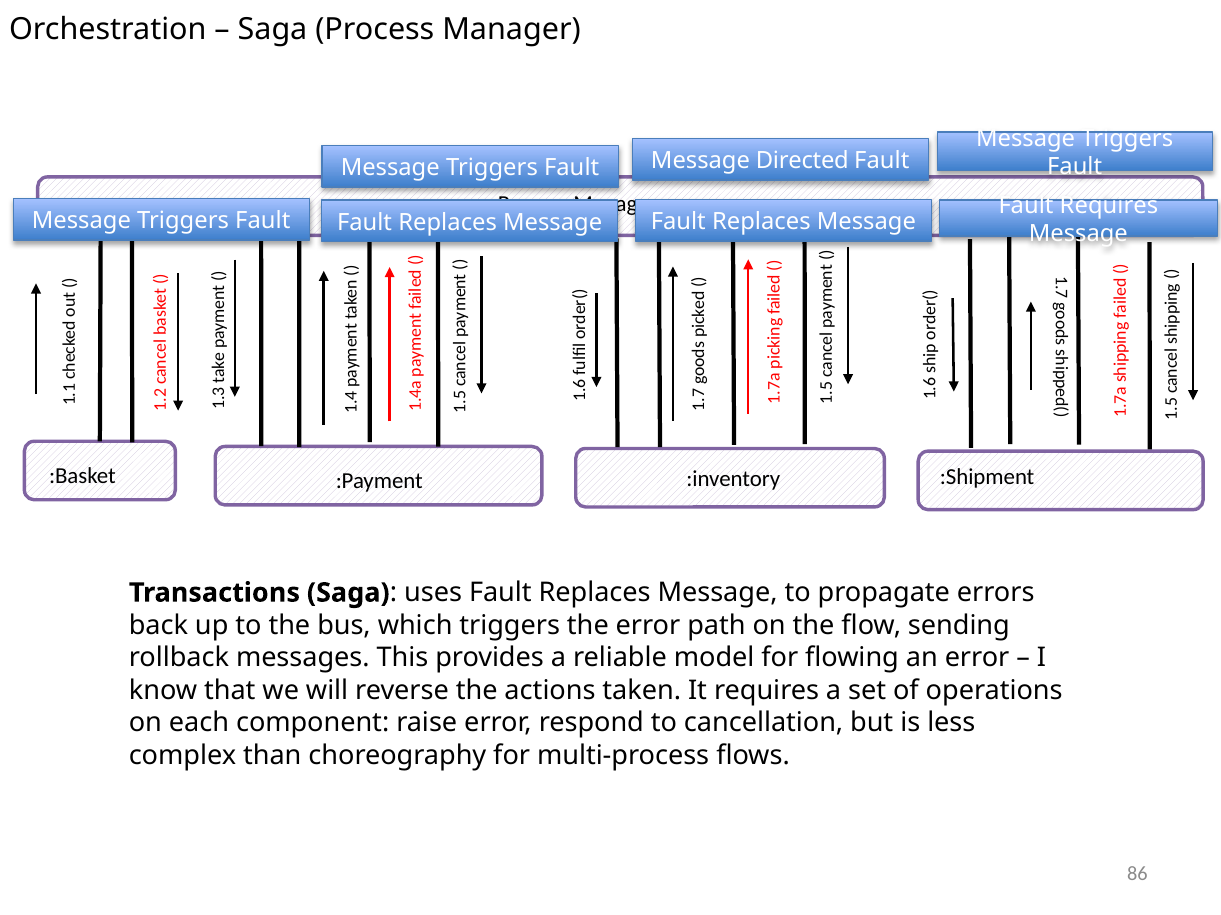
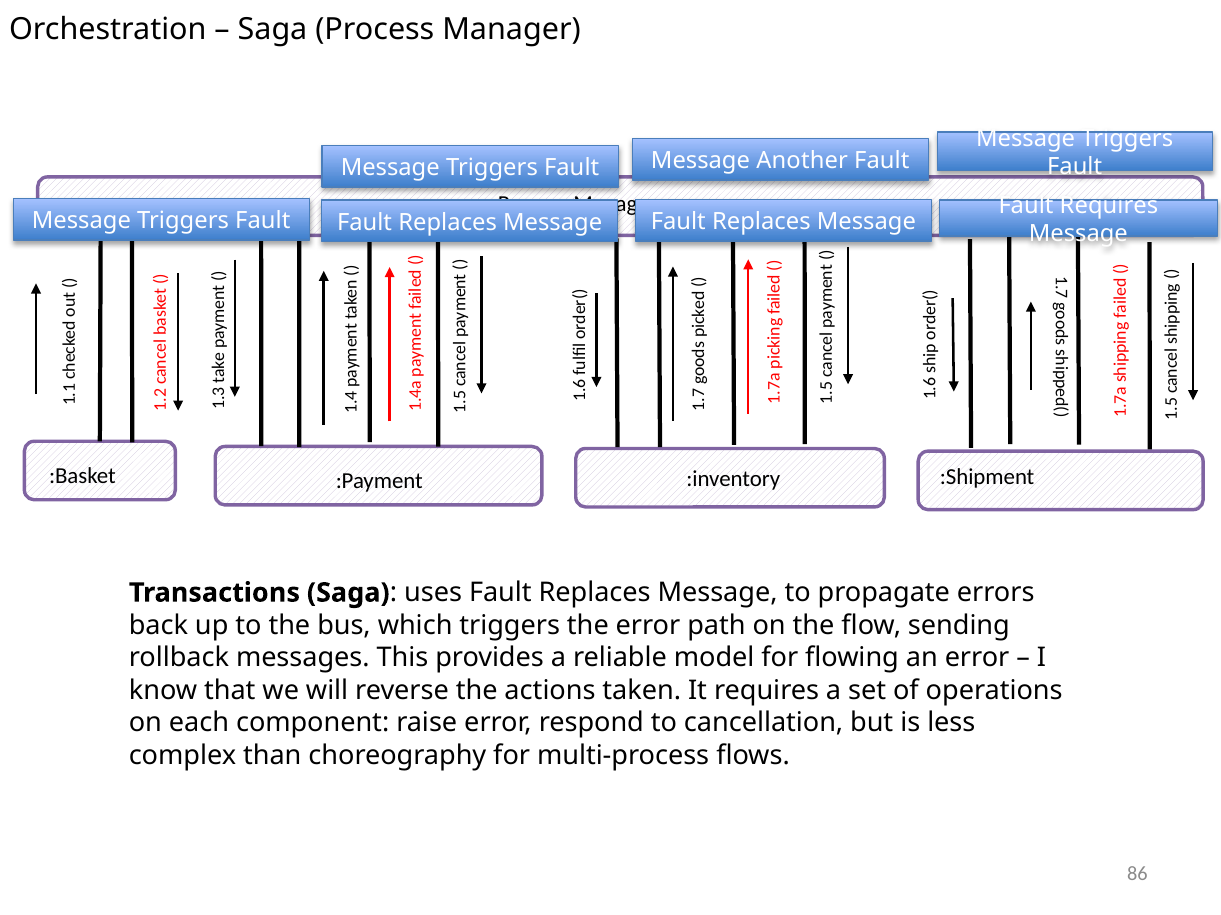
Directed: Directed -> Another
